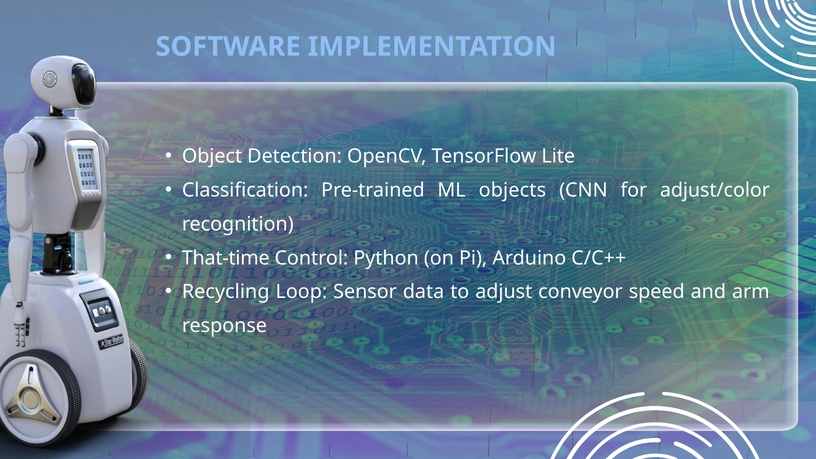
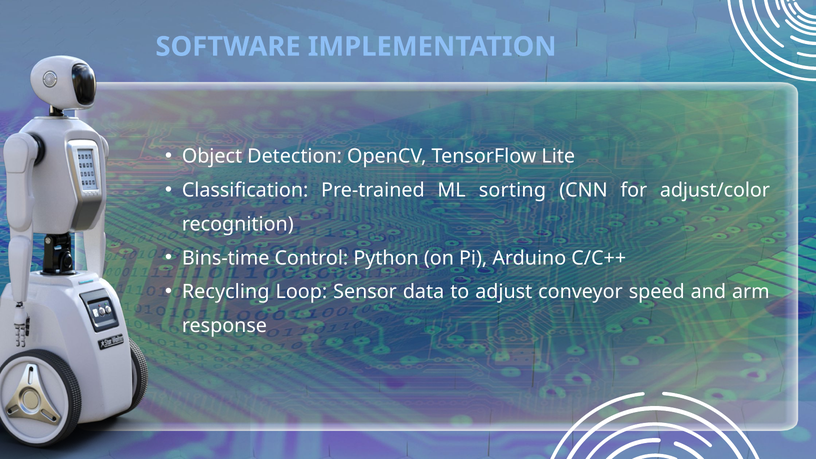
objects: objects -> sorting
That-time: That-time -> Bins-time
